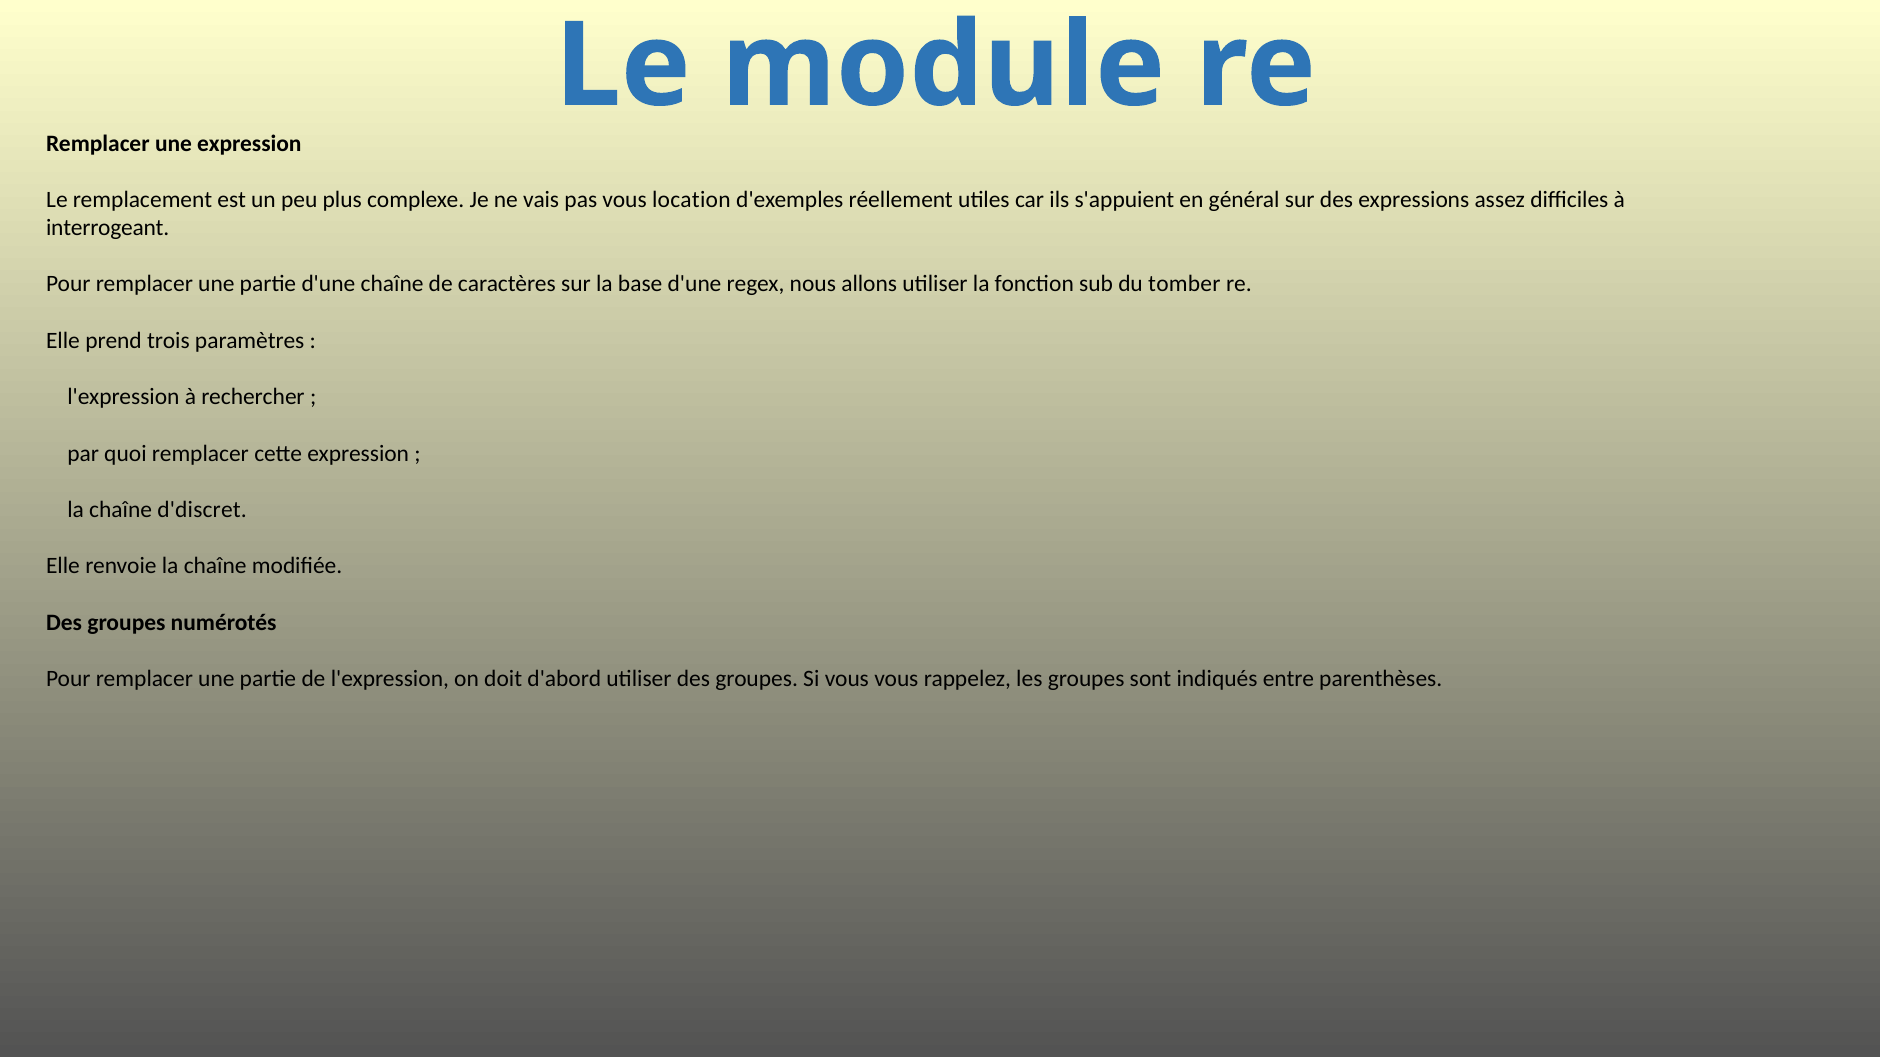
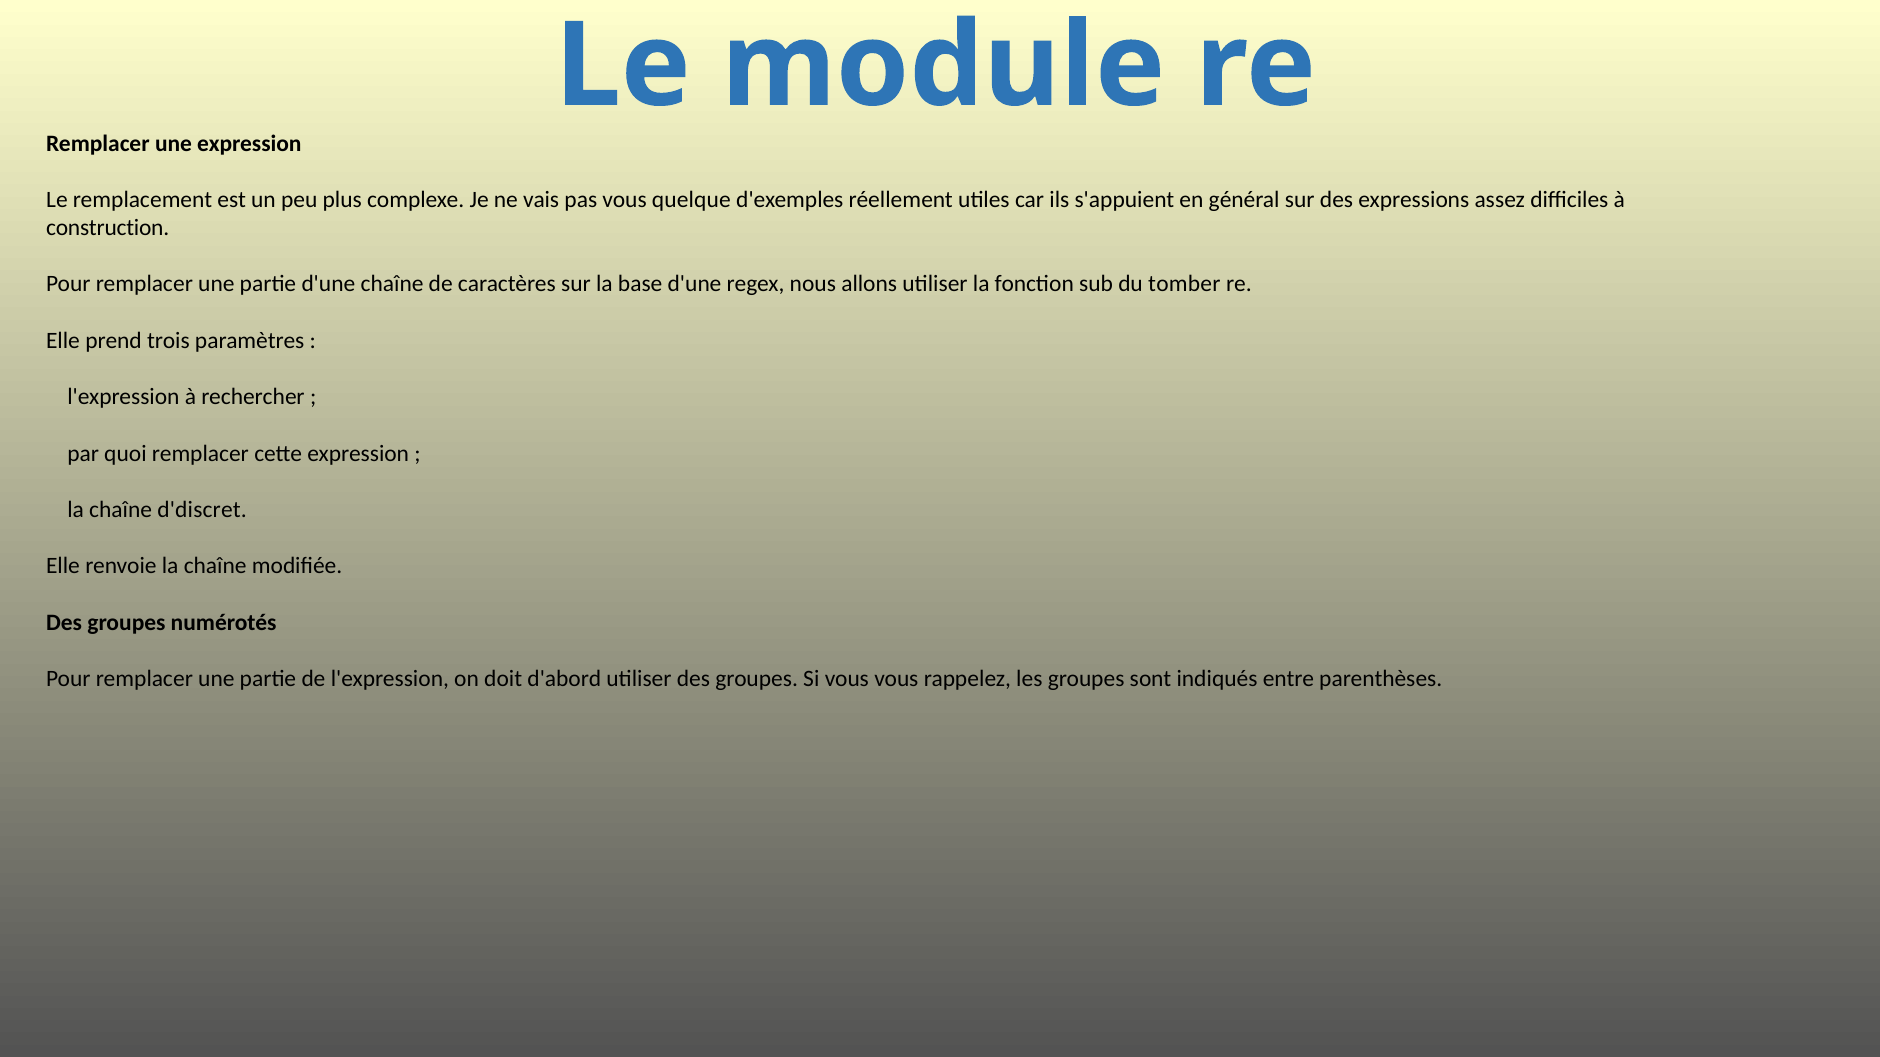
location: location -> quelque
interrogeant: interrogeant -> construction
